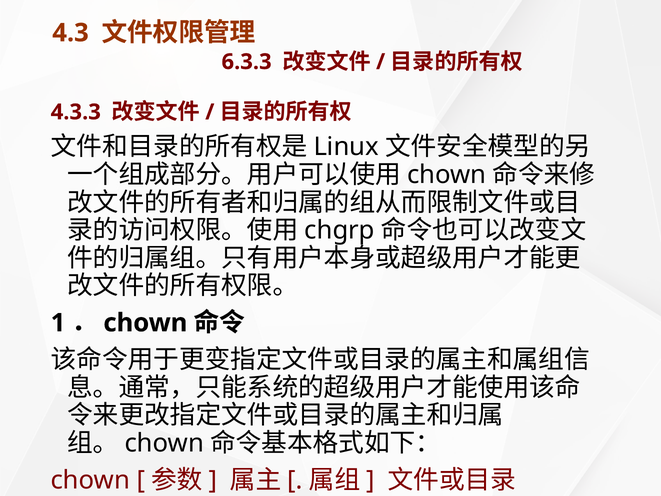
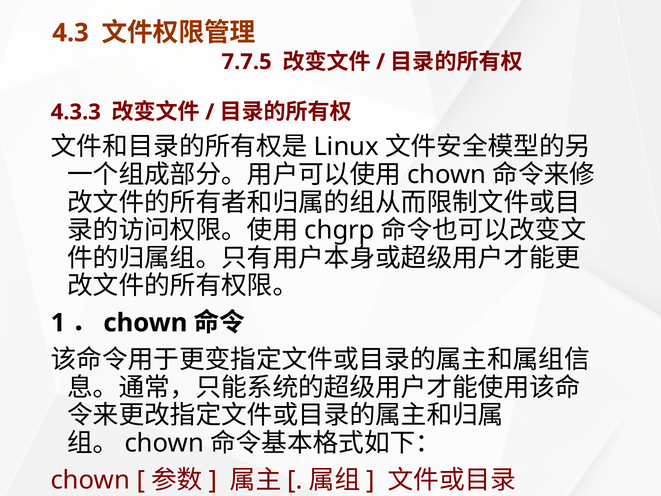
6.3.3: 6.3.3 -> 7.7.5
